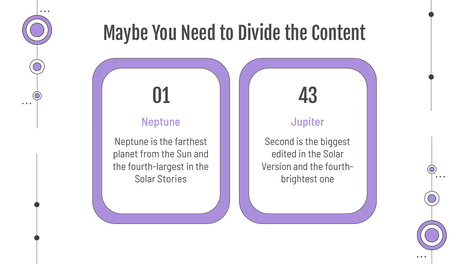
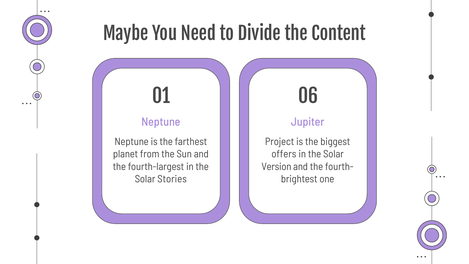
43: 43 -> 06
Second: Second -> Project
edited: edited -> offers
